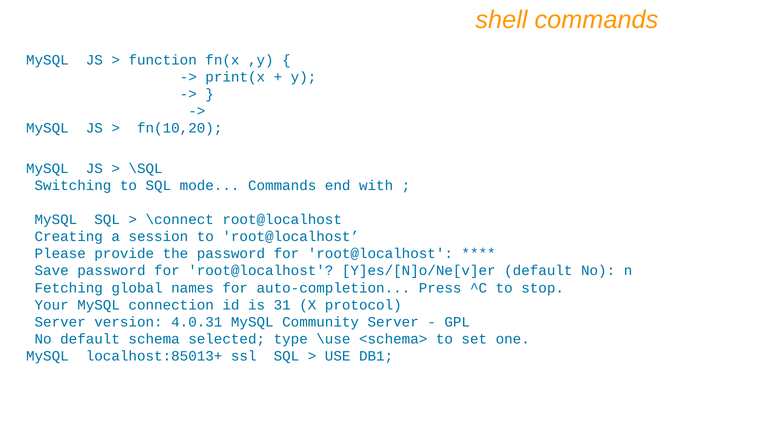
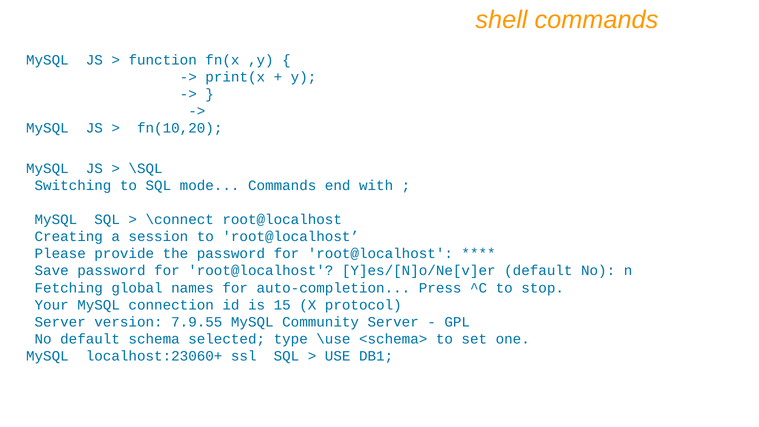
31: 31 -> 15
4.0.31: 4.0.31 -> 7.9.55
localhost:85013+: localhost:85013+ -> localhost:23060+
